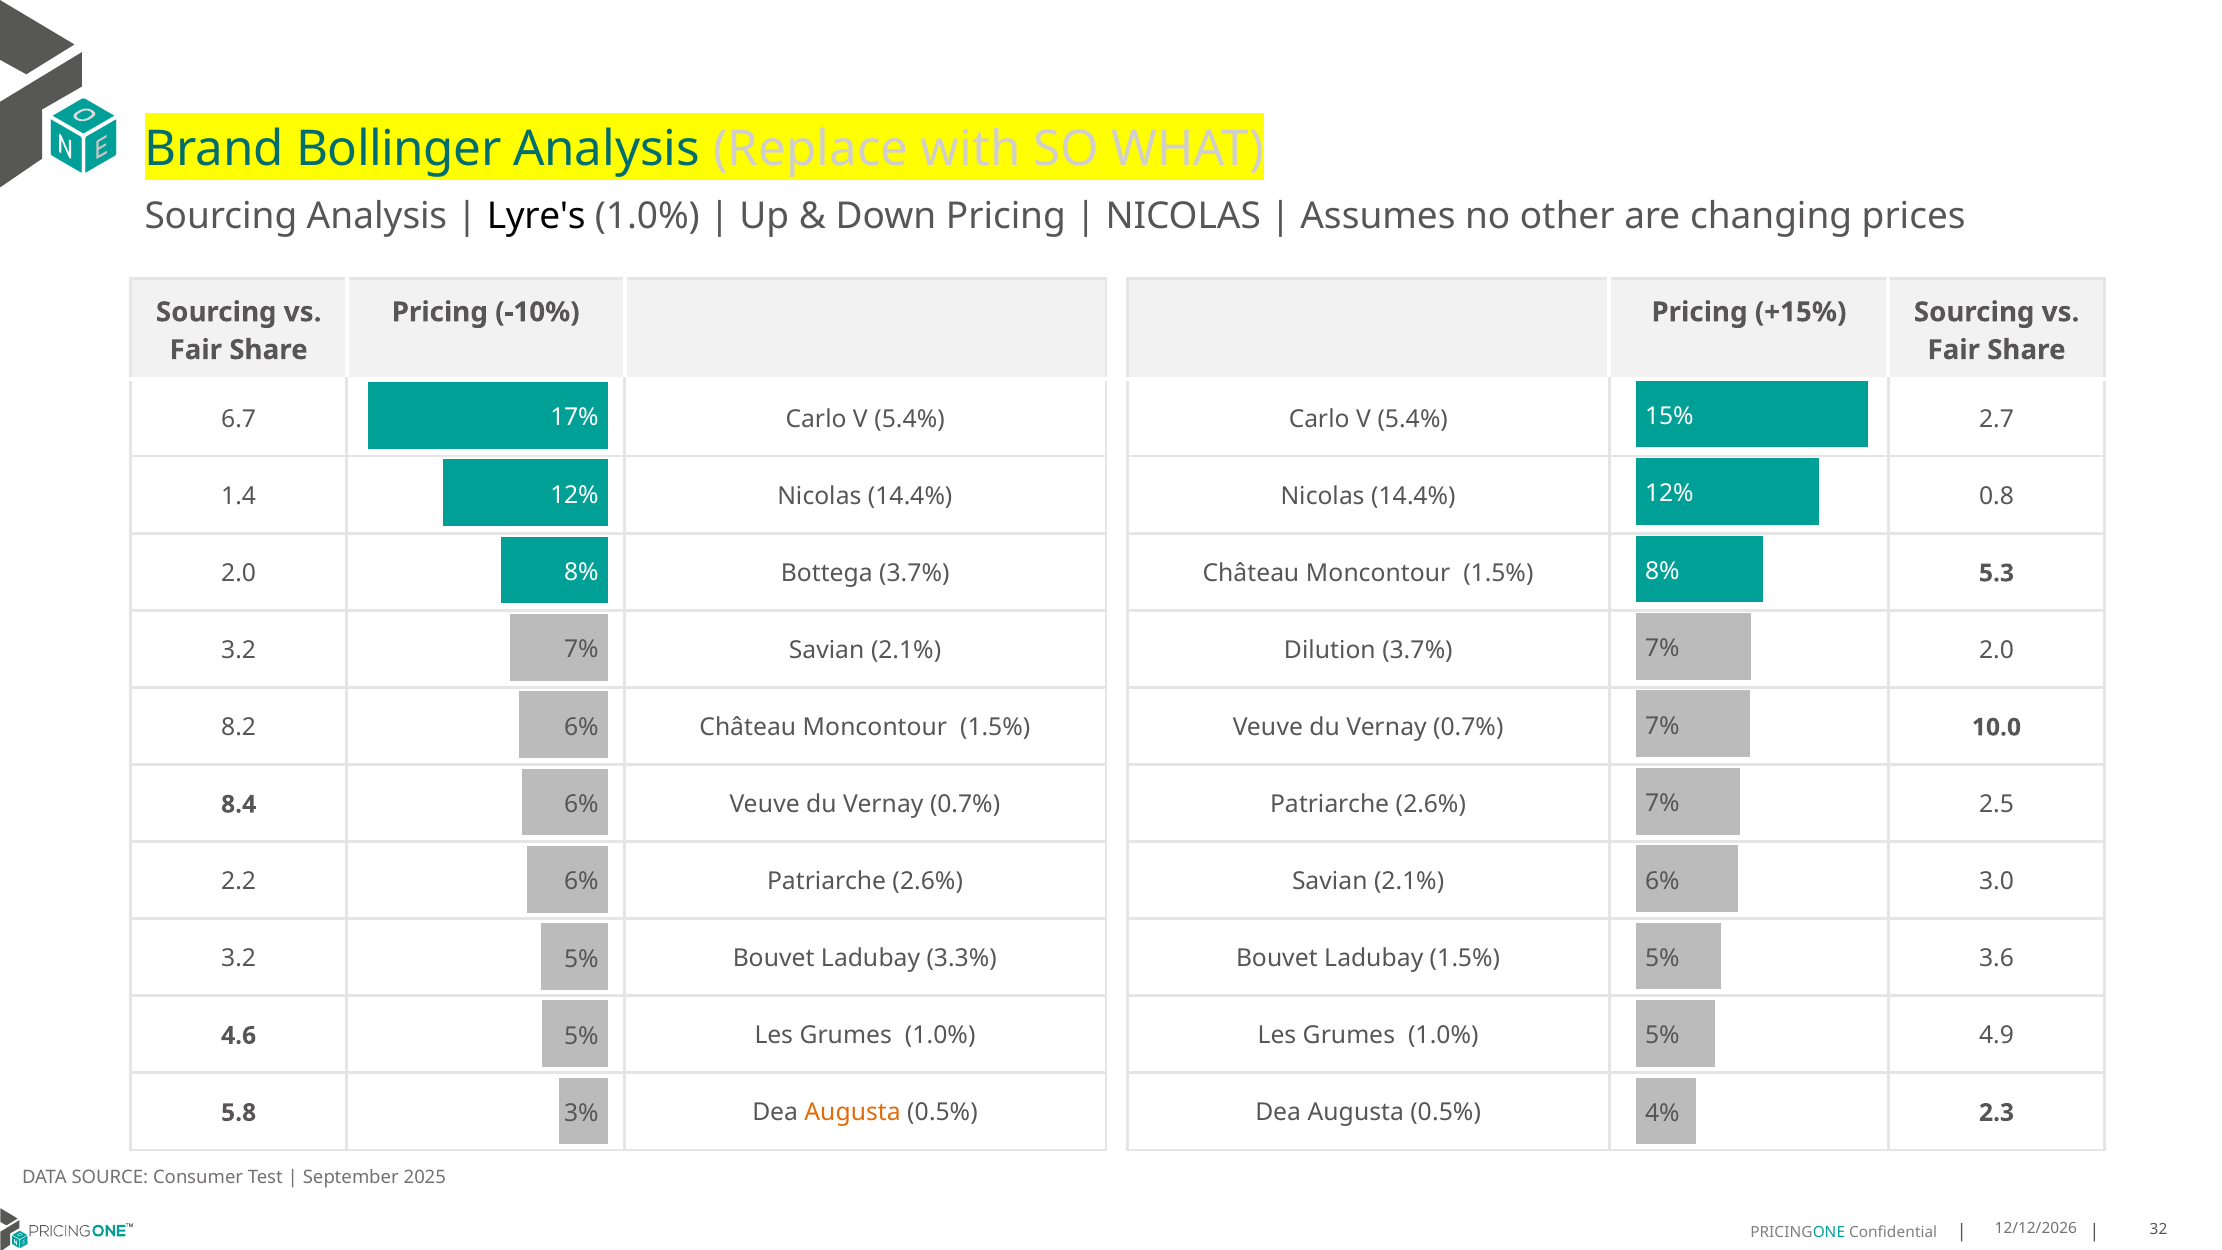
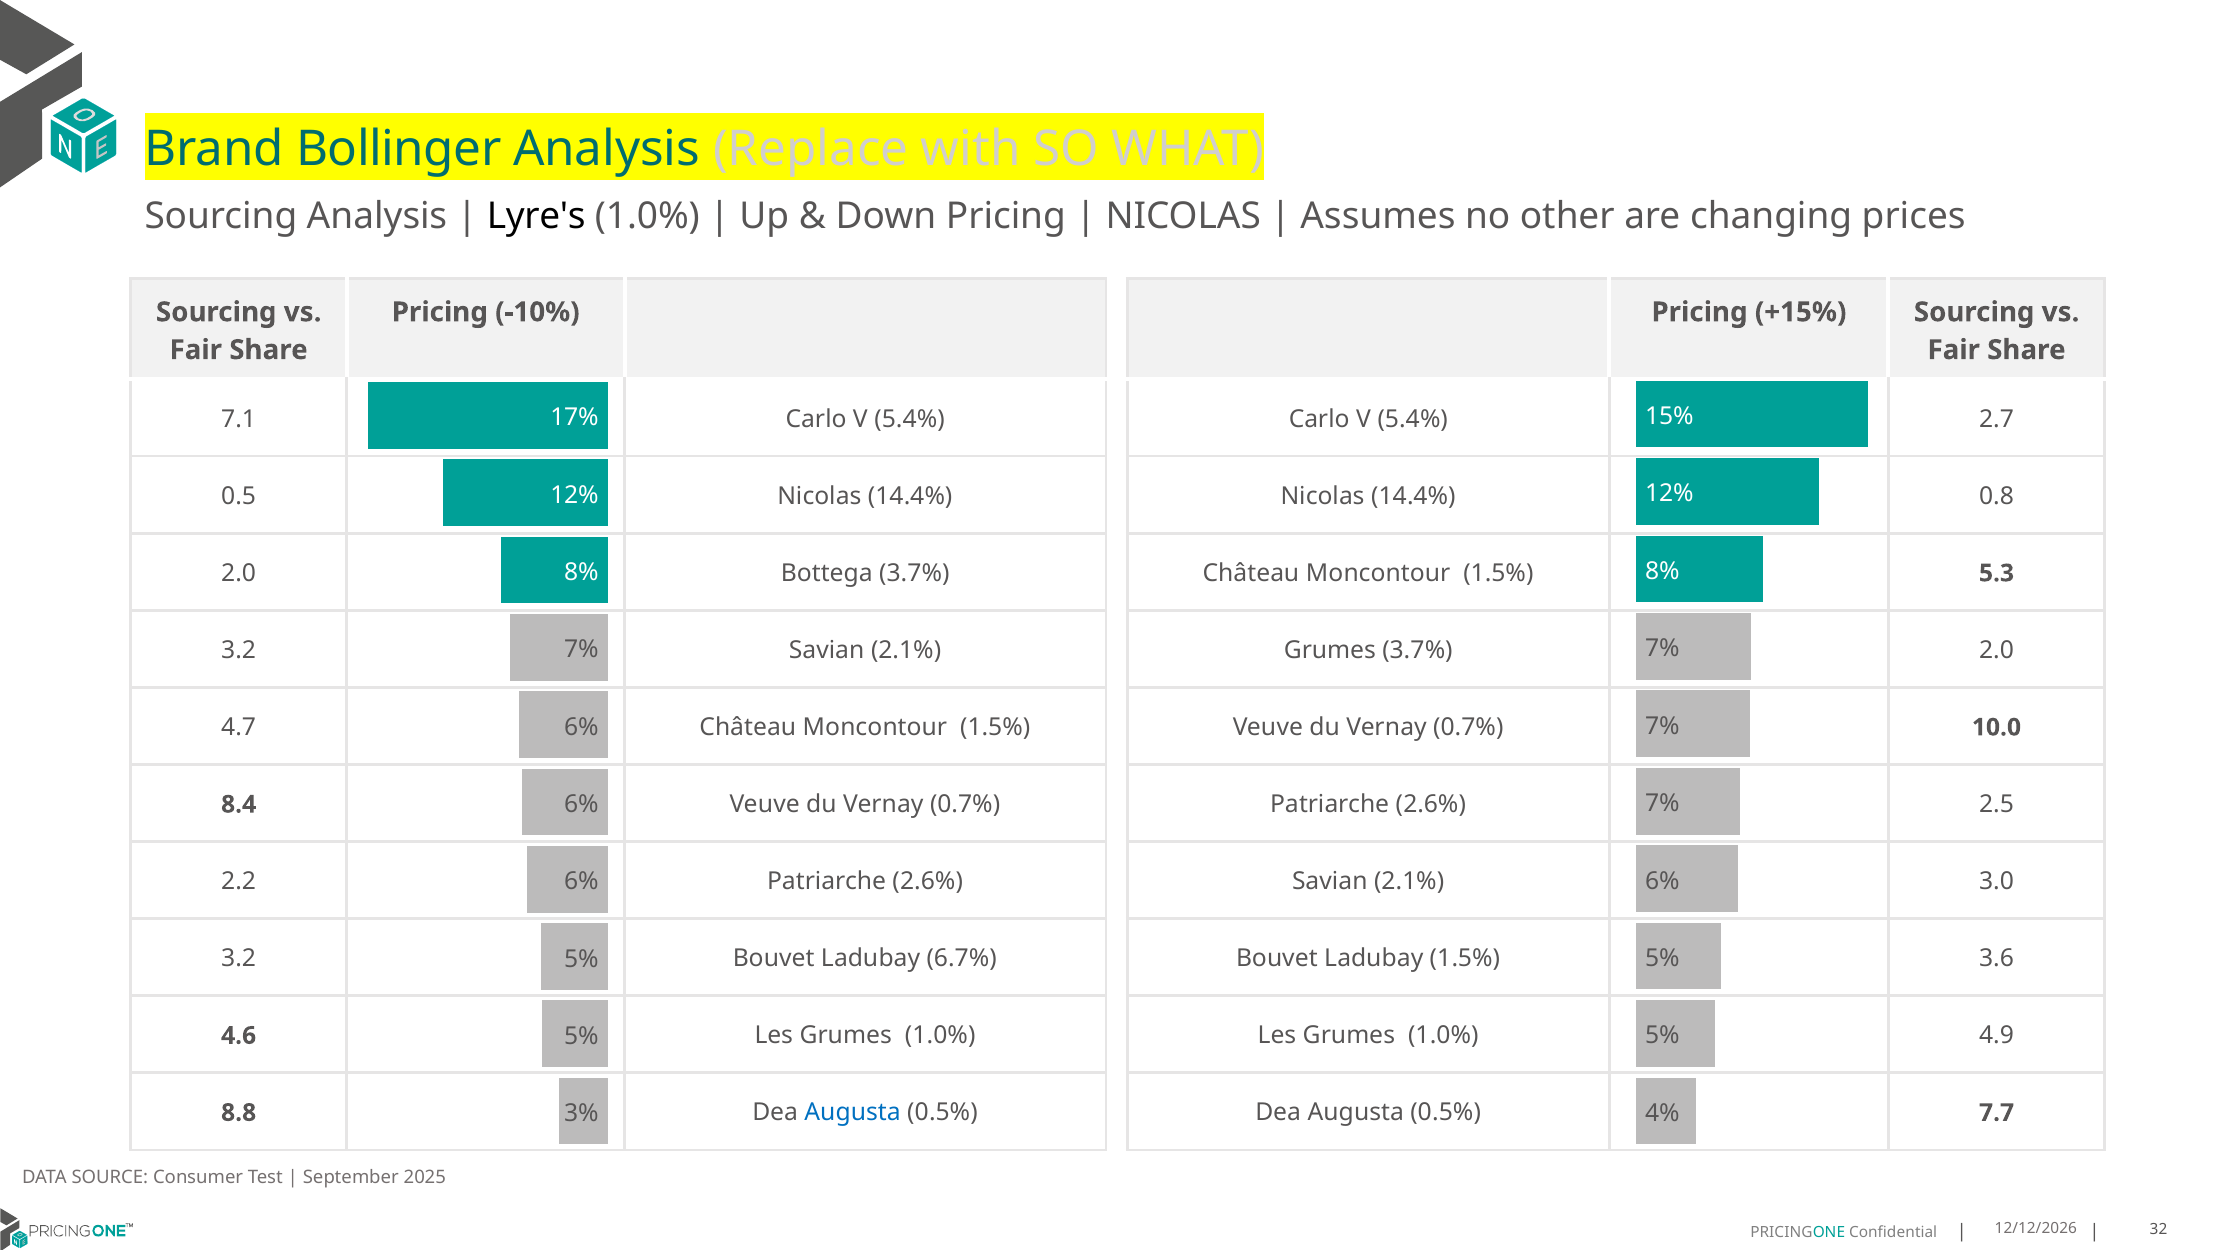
6.7: 6.7 -> 7.1
1.4: 1.4 -> 0.5
Dilution at (1330, 650): Dilution -> Grumes
8.2: 8.2 -> 4.7
3.3%: 3.3% -> 6.7%
2.3: 2.3 -> 7.7
5.8: 5.8 -> 8.8
Augusta at (853, 1113) colour: orange -> blue
